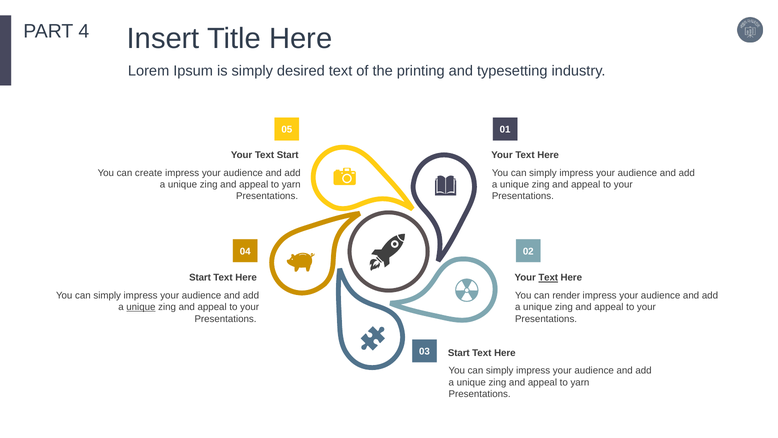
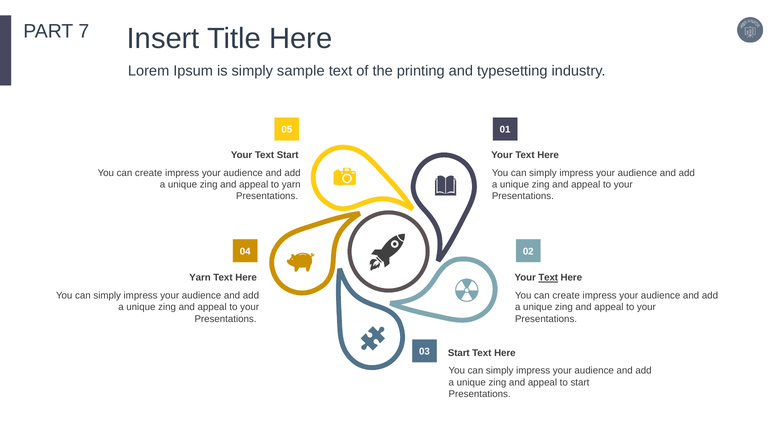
4: 4 -> 7
desired: desired -> sample
Start at (200, 278): Start -> Yarn
render at (566, 295): render -> create
unique at (141, 307) underline: present -> none
yarn at (580, 382): yarn -> start
